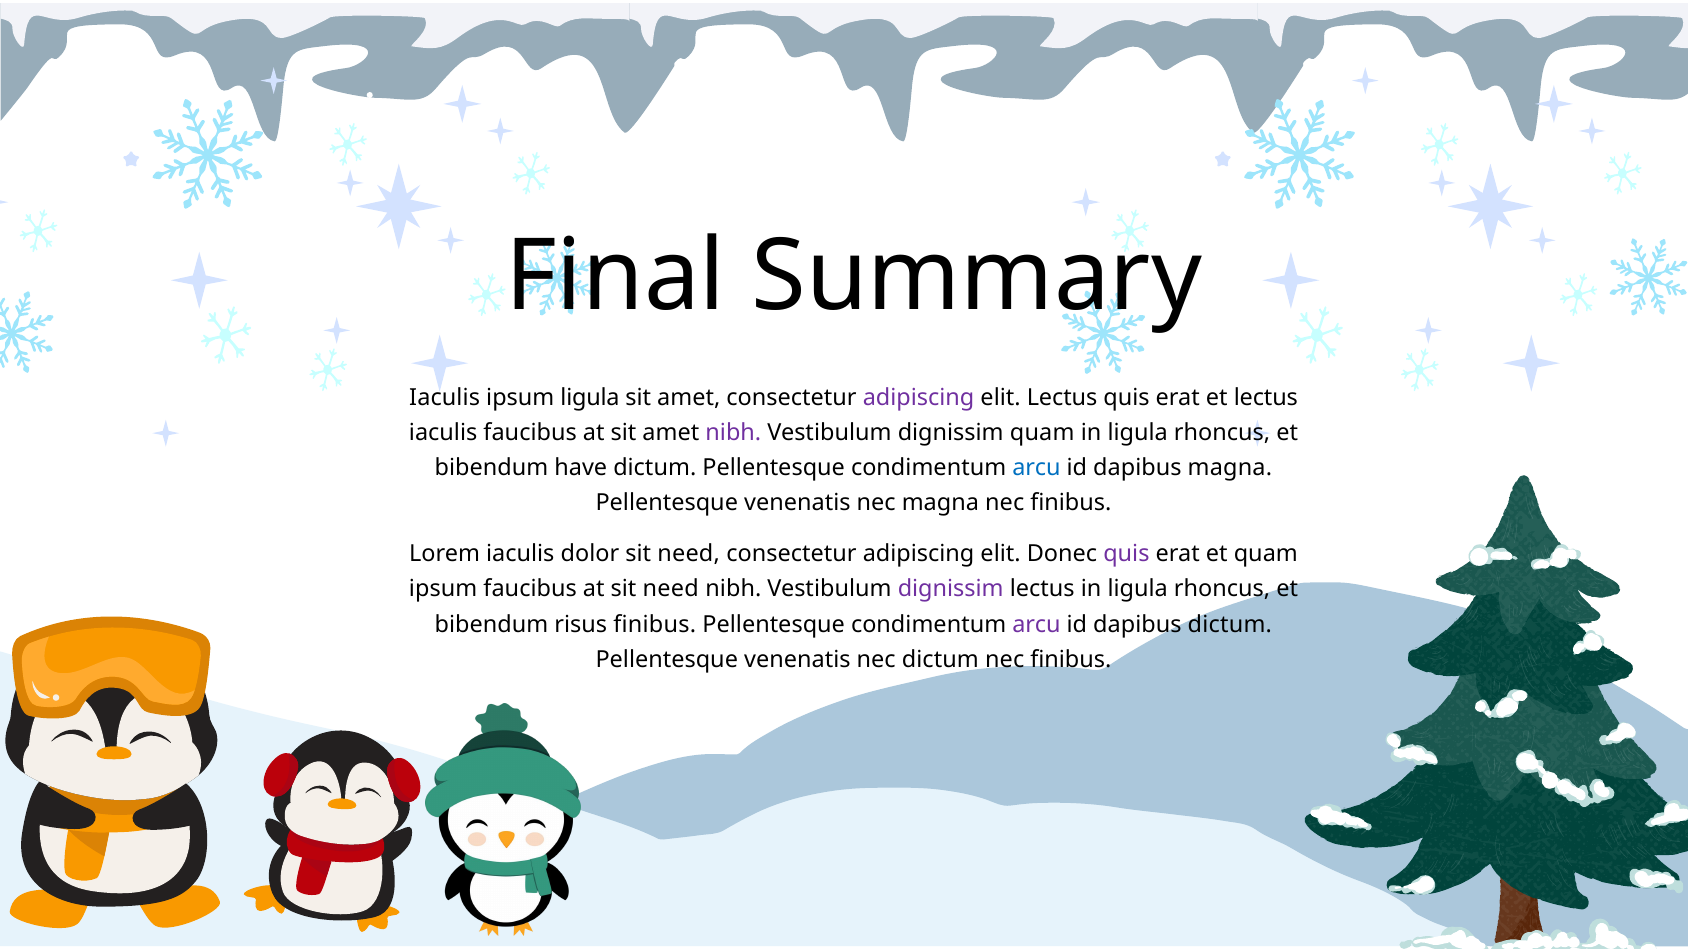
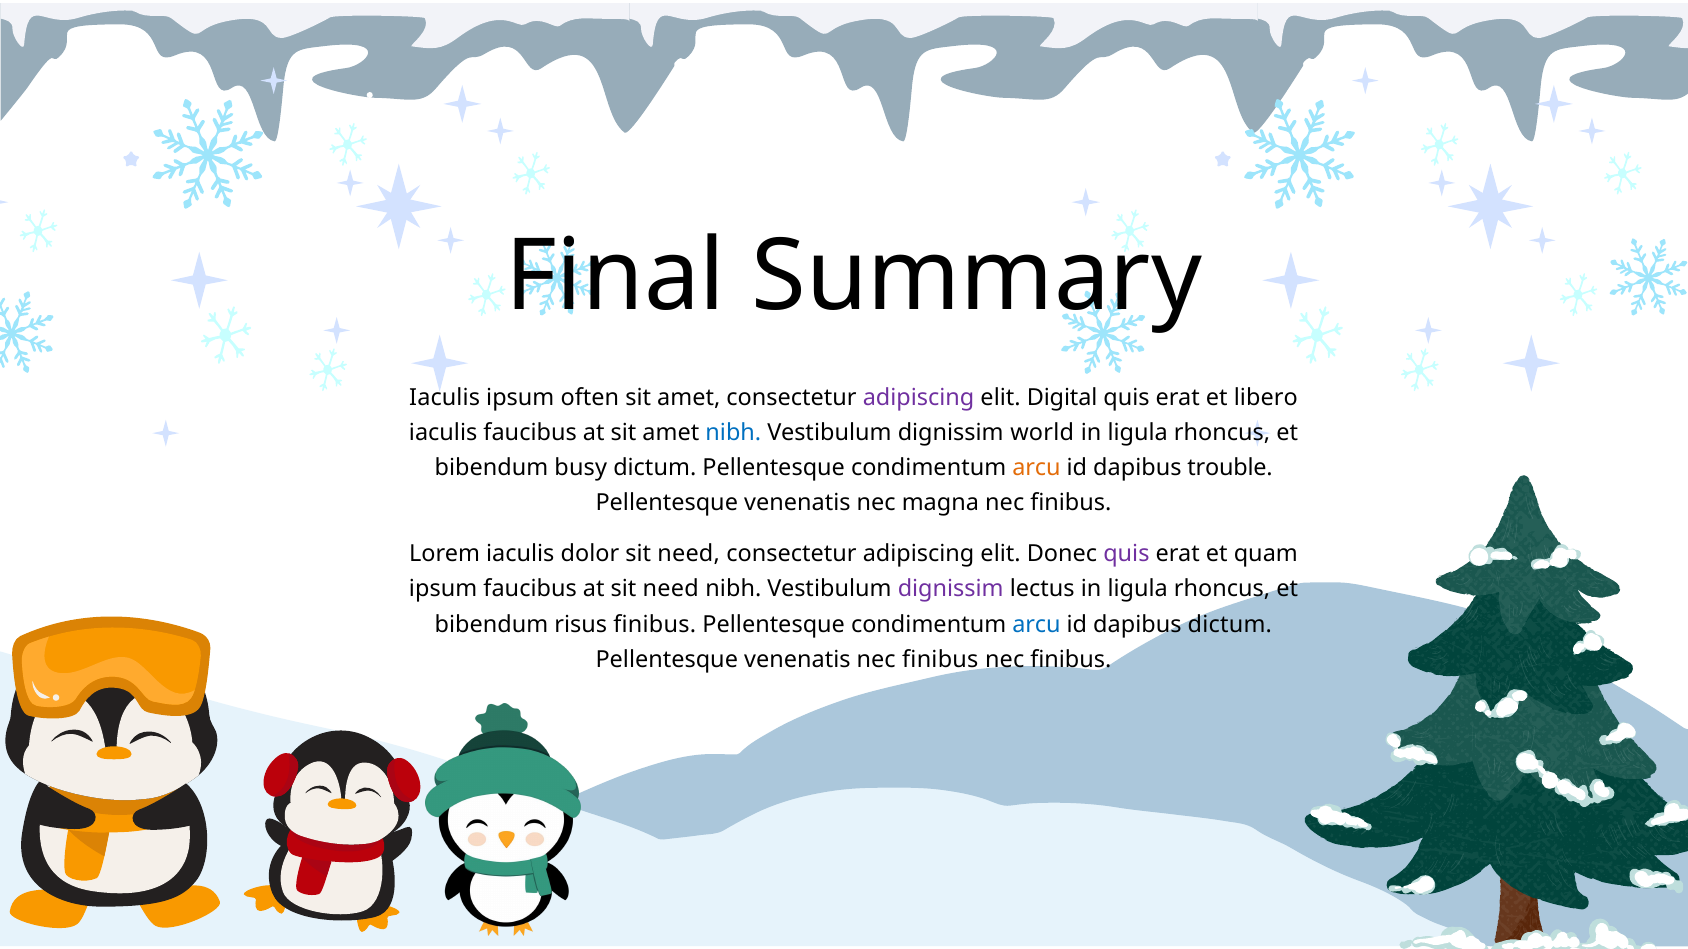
ipsum ligula: ligula -> often
elit Lectus: Lectus -> Digital
et lectus: lectus -> libero
nibh at (733, 433) colour: purple -> blue
dignissim quam: quam -> world
have: have -> busy
arcu at (1036, 468) colour: blue -> orange
dapibus magna: magna -> trouble
arcu at (1036, 625) colour: purple -> blue
venenatis nec dictum: dictum -> finibus
